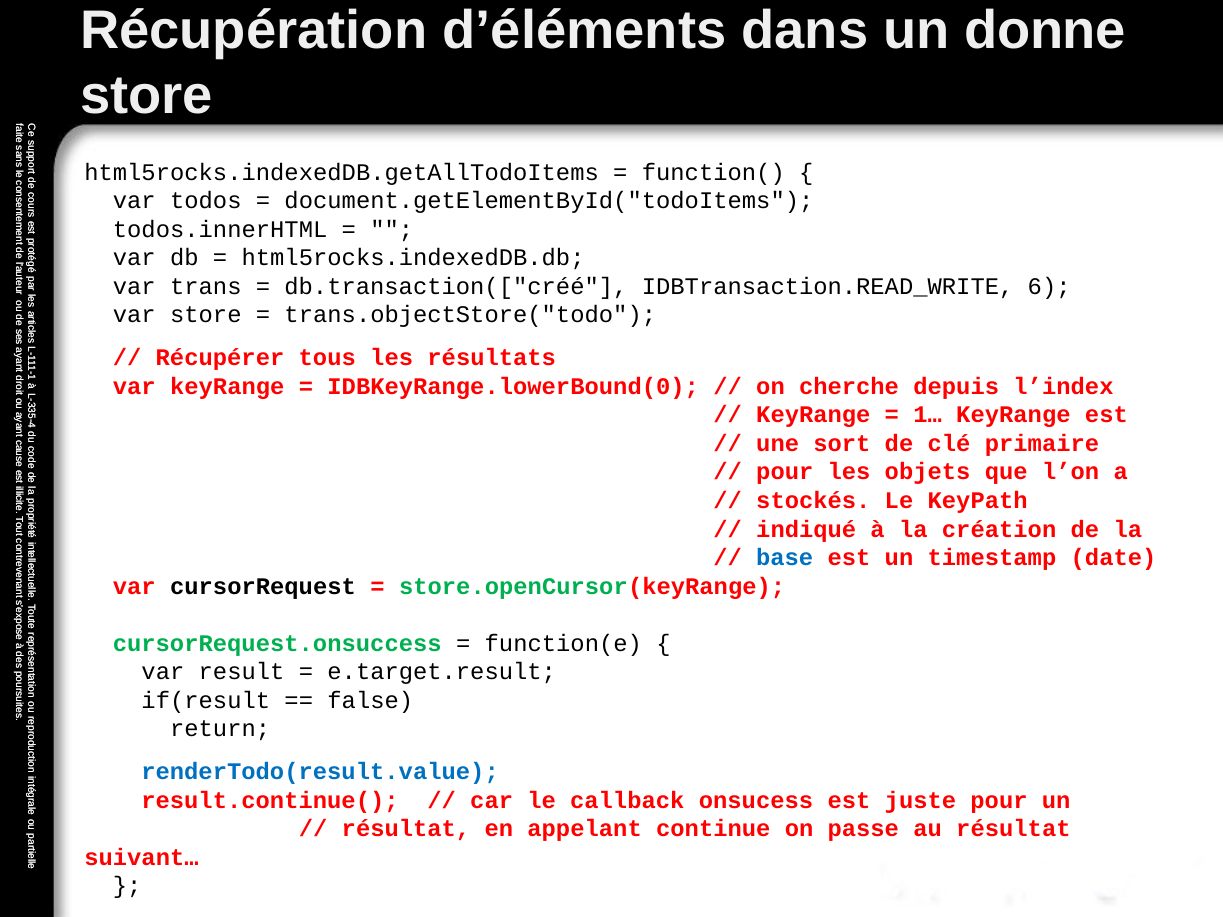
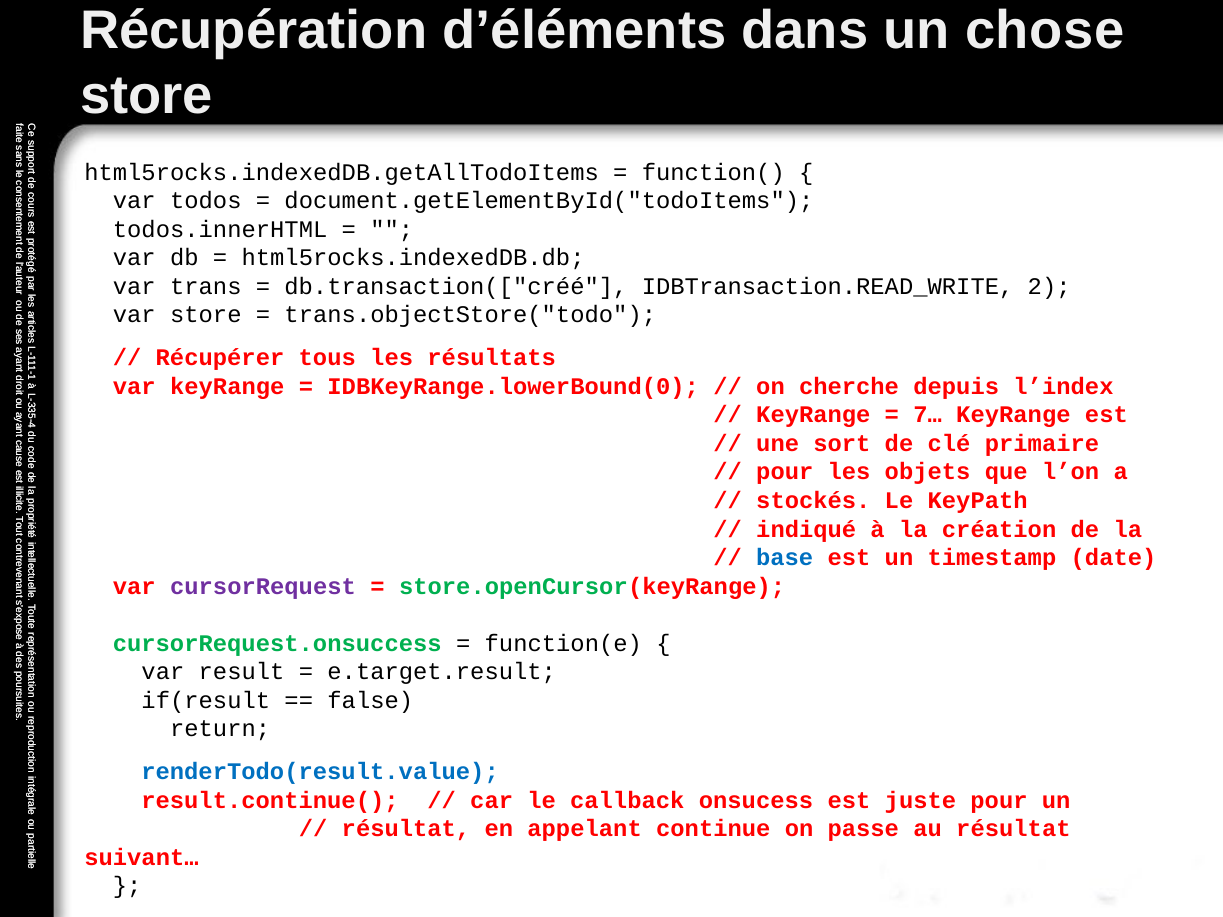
donne: donne -> chose
6: 6 -> 2
1…: 1… -> 7…
cursorRequest colour: black -> purple
